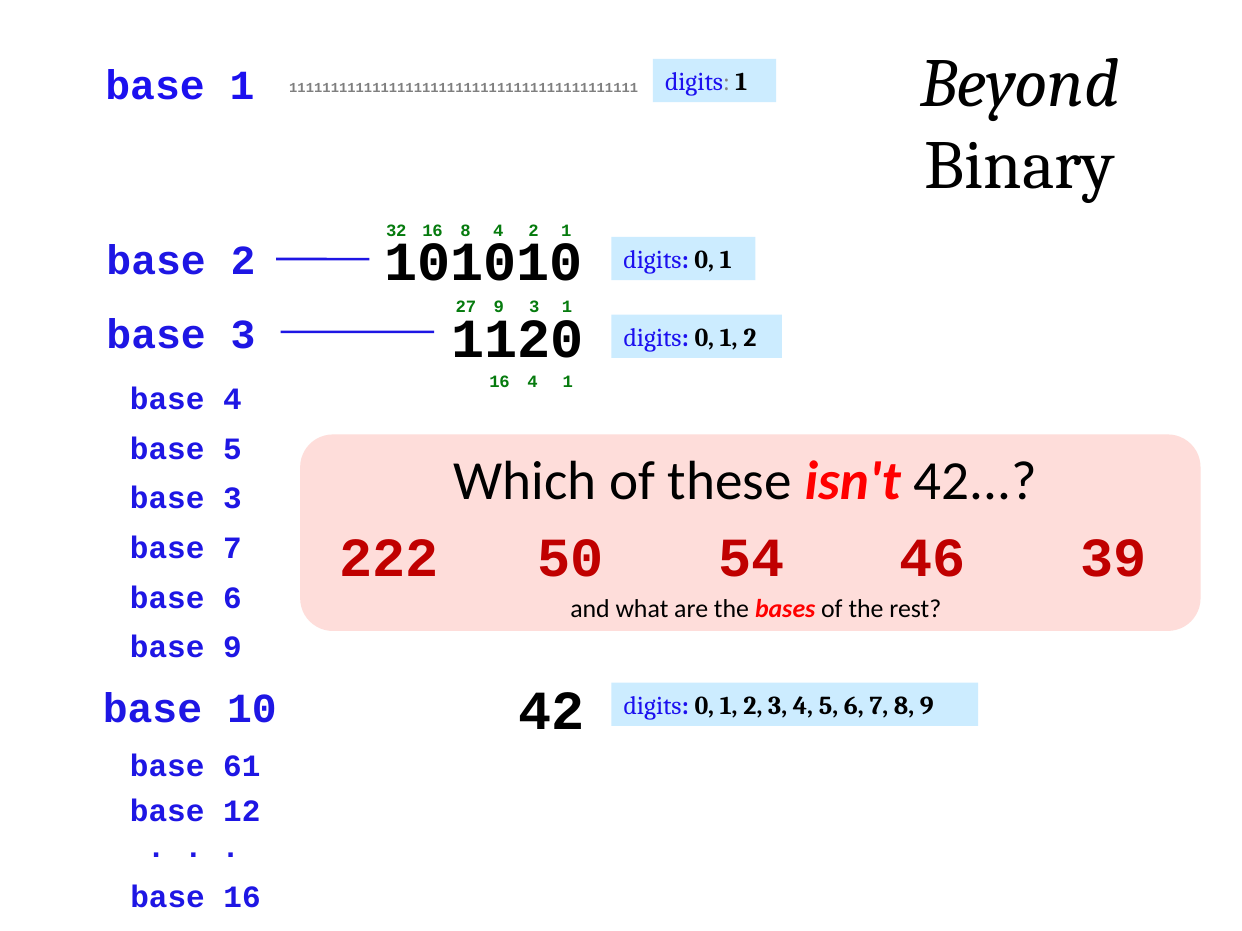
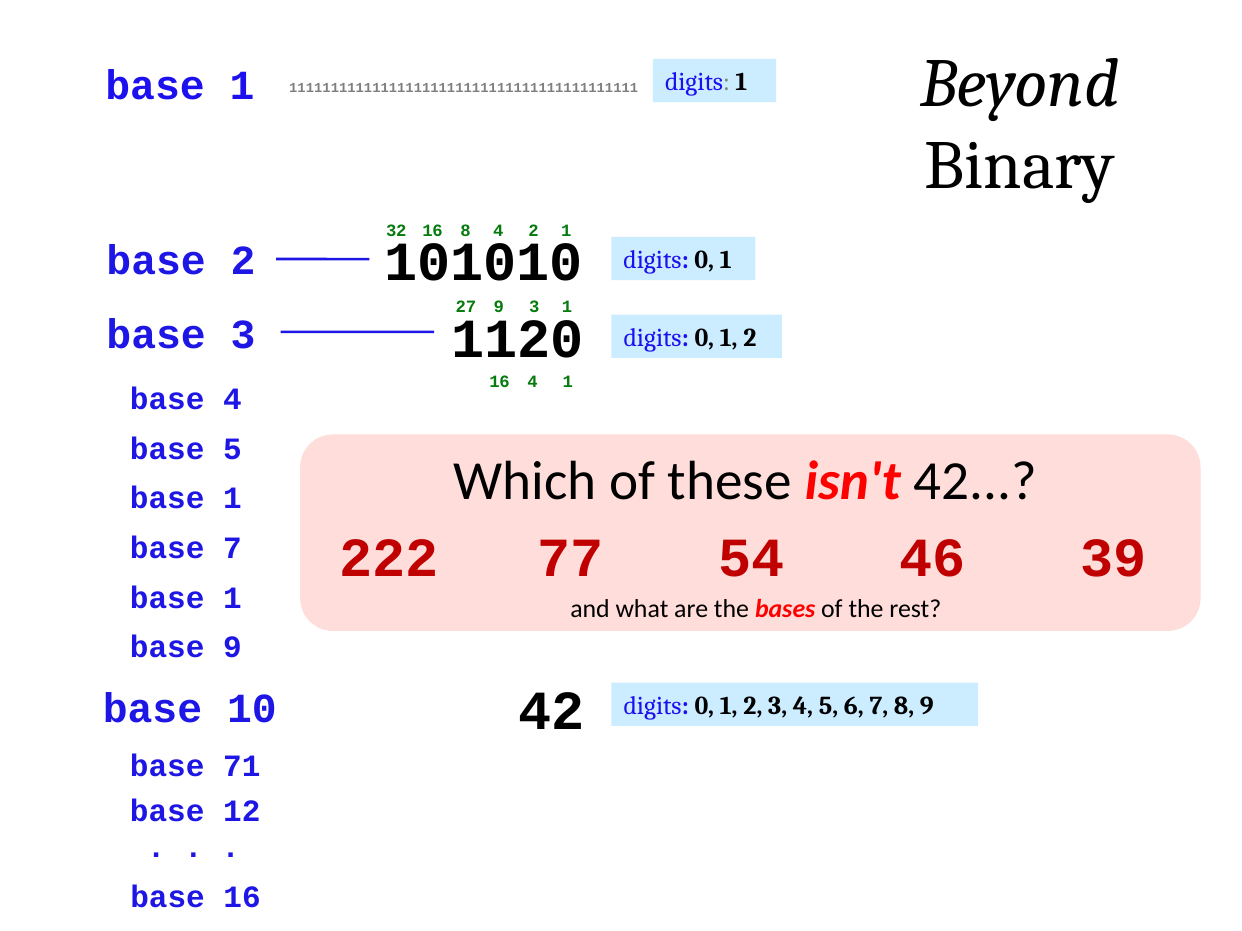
3 at (232, 499): 3 -> 1
50: 50 -> 77
6 at (232, 598): 6 -> 1
61: 61 -> 71
